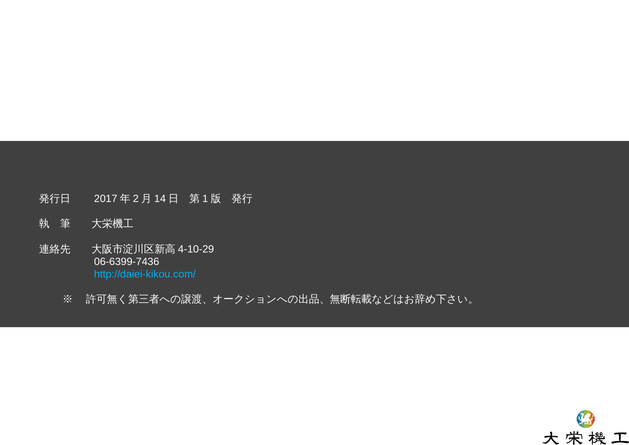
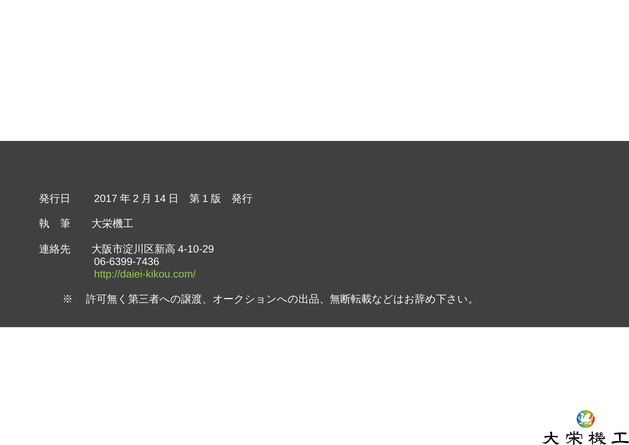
http://daiei-kikou.com/ colour: light blue -> light green
